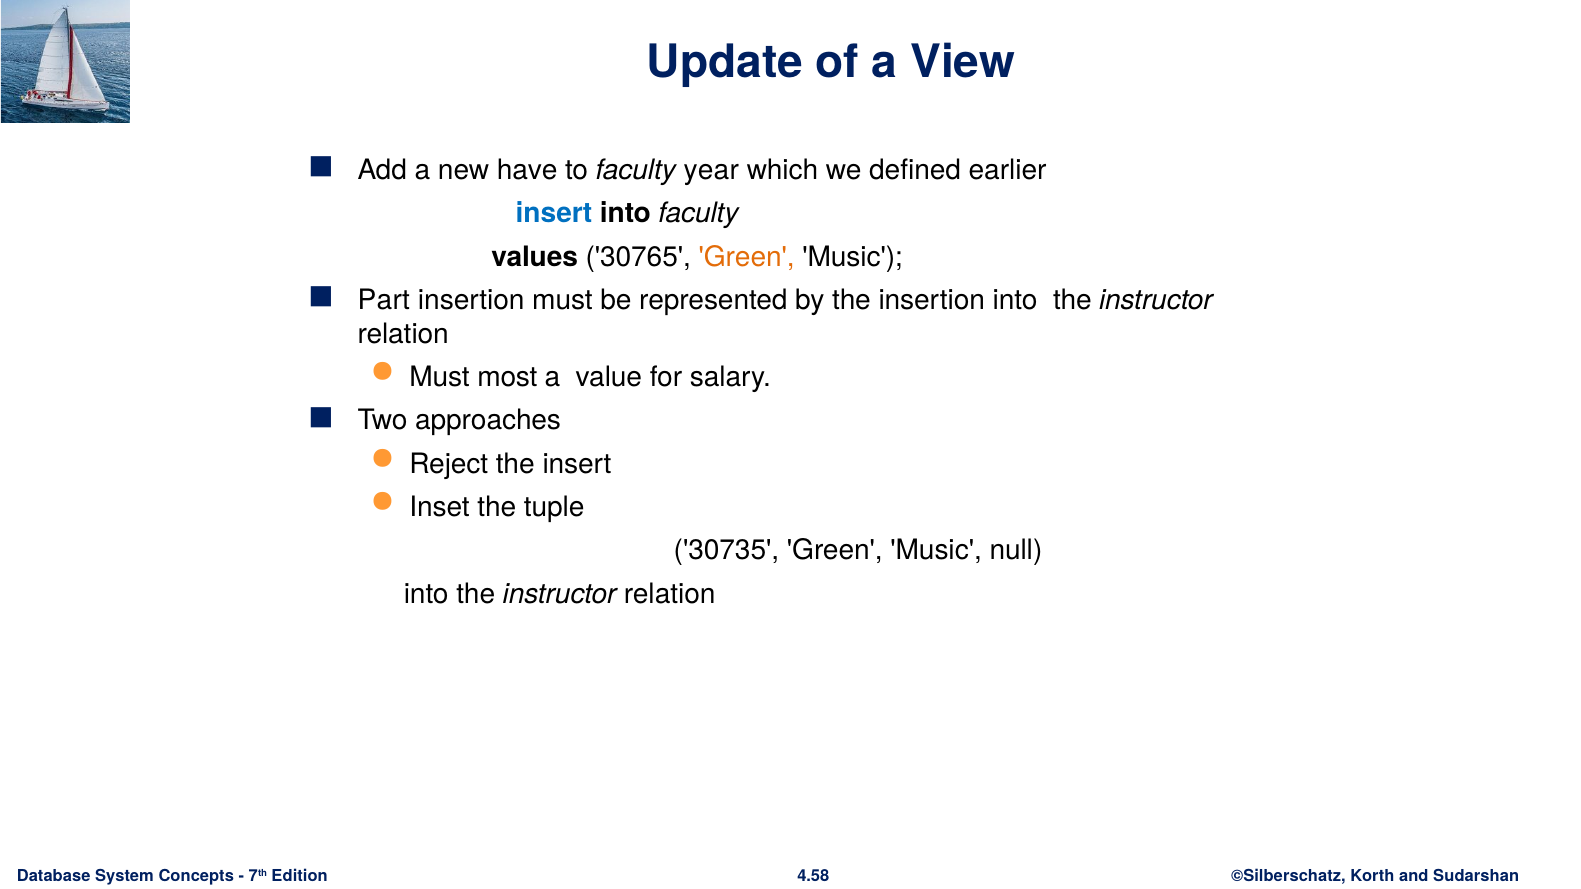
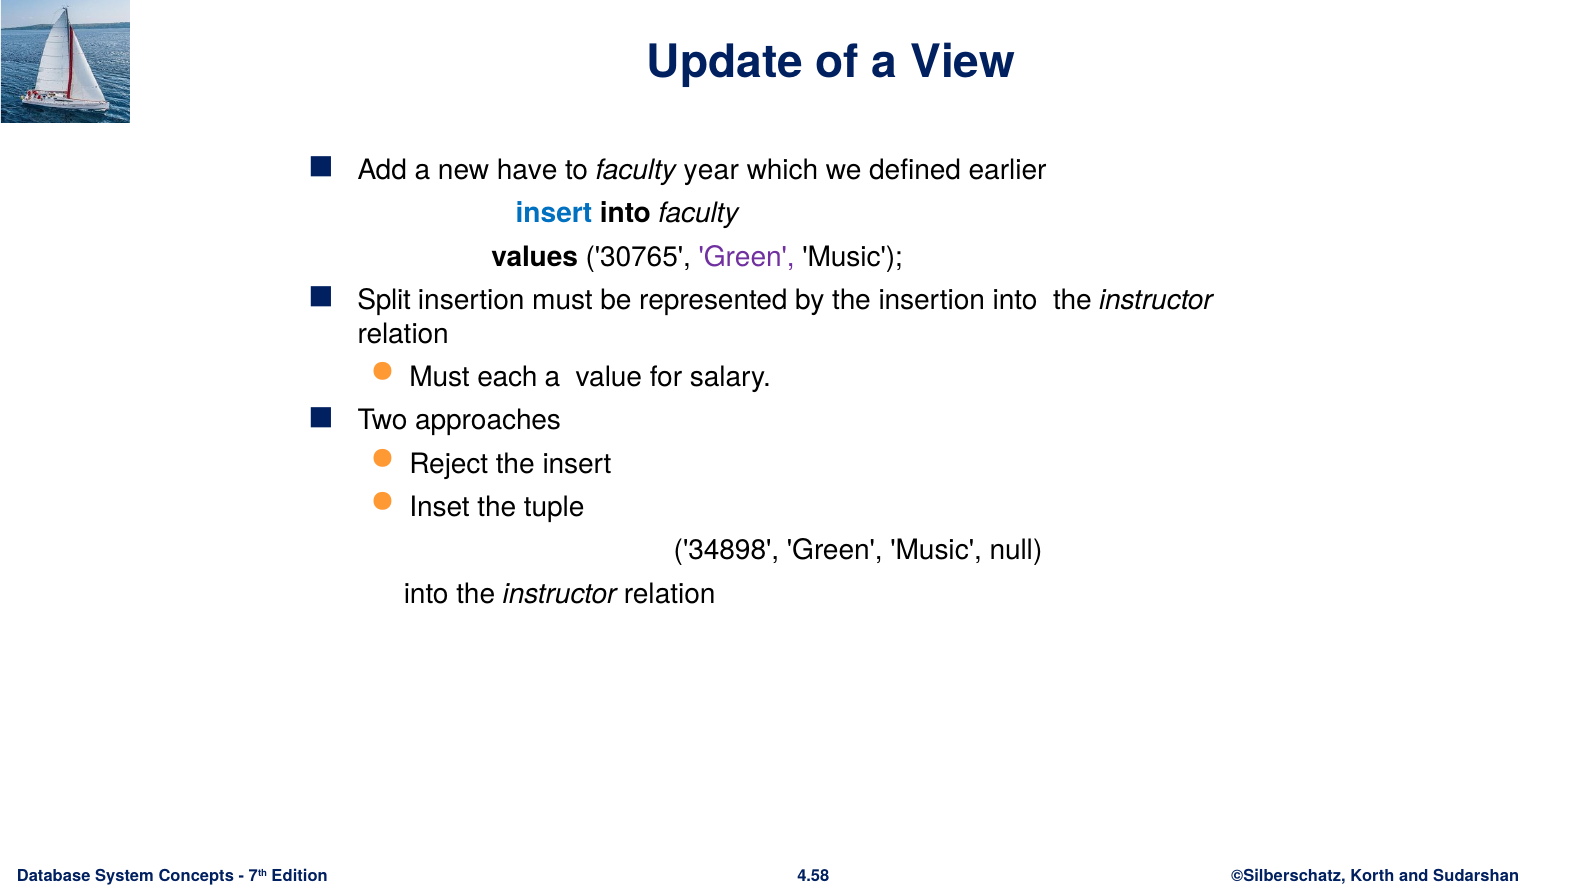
Green at (747, 257) colour: orange -> purple
Part: Part -> Split
most: most -> each
30735: 30735 -> 34898
